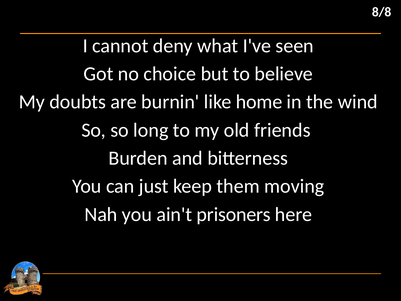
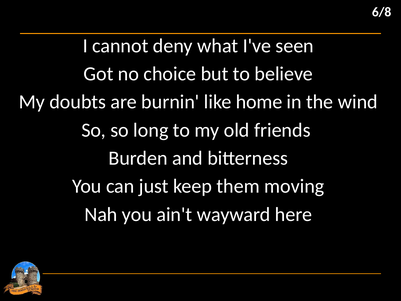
8/8: 8/8 -> 6/8
prisoners: prisoners -> wayward
